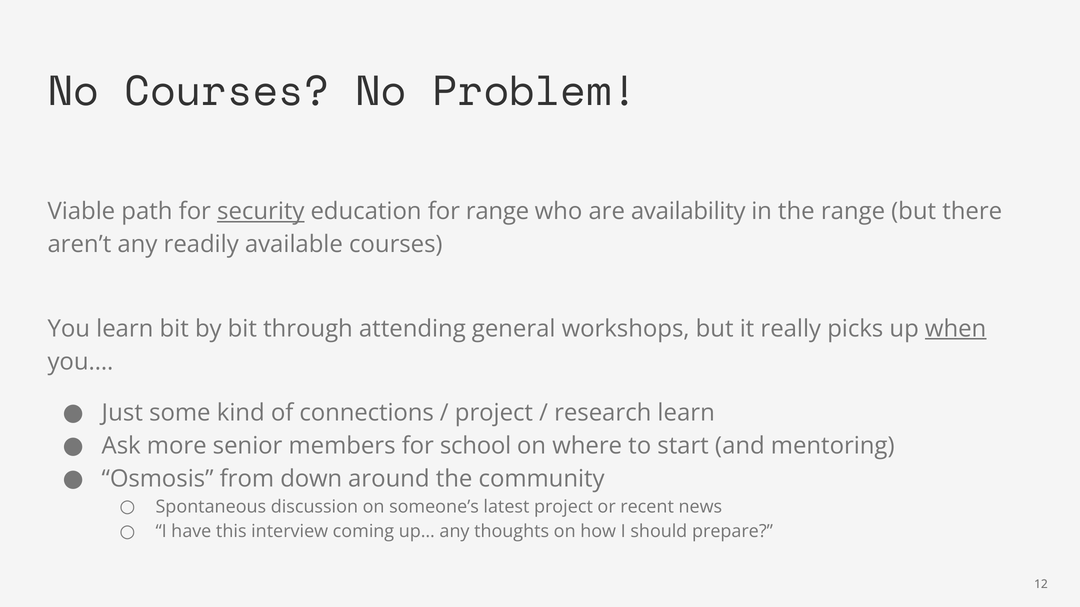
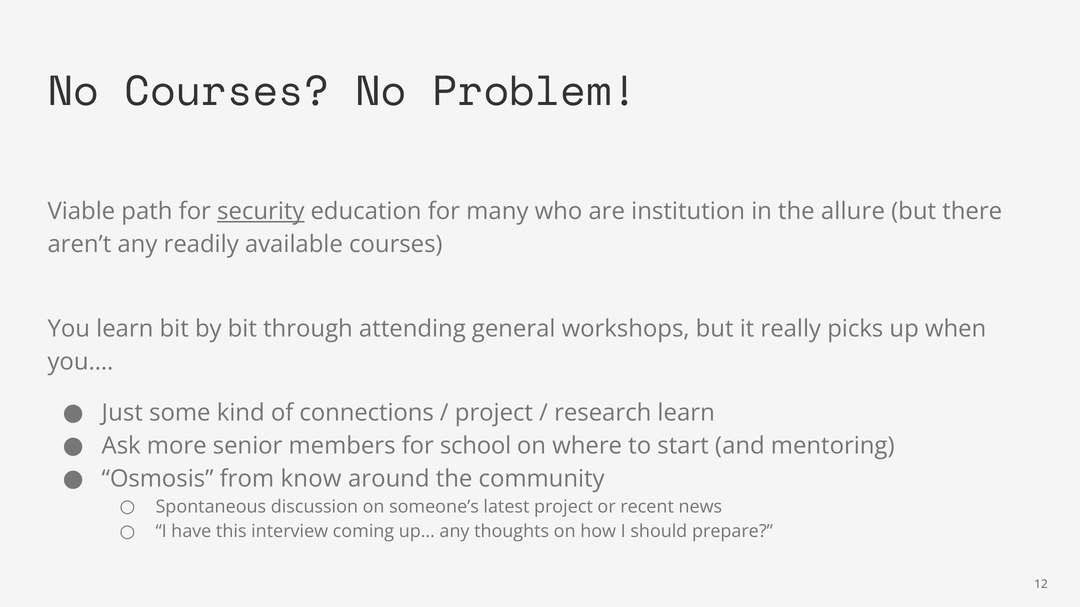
for range: range -> many
availability: availability -> institution
the range: range -> allure
when underline: present -> none
down: down -> know
